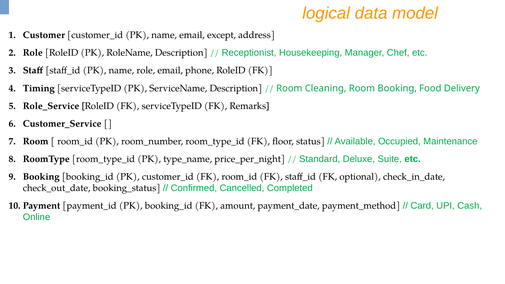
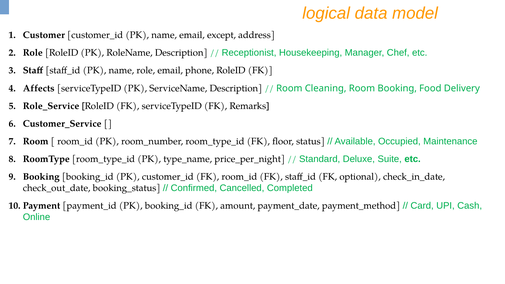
Timing: Timing -> Affects
